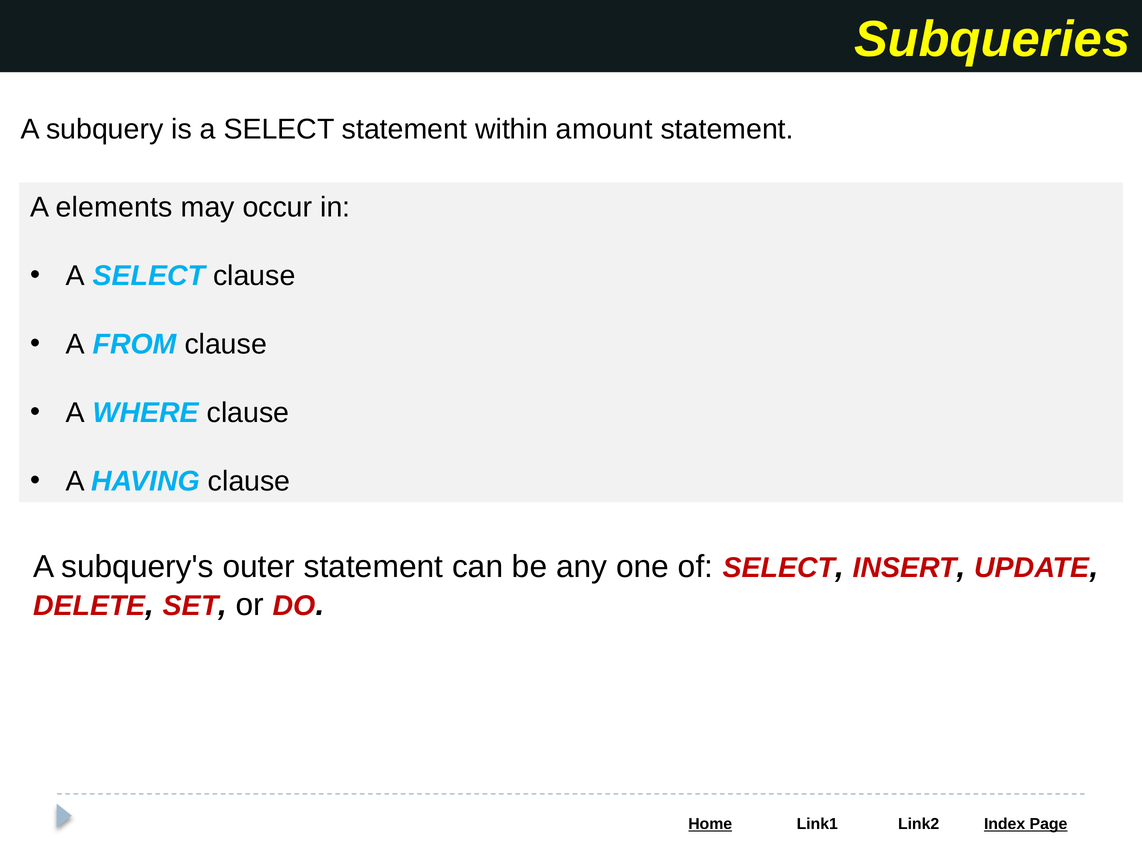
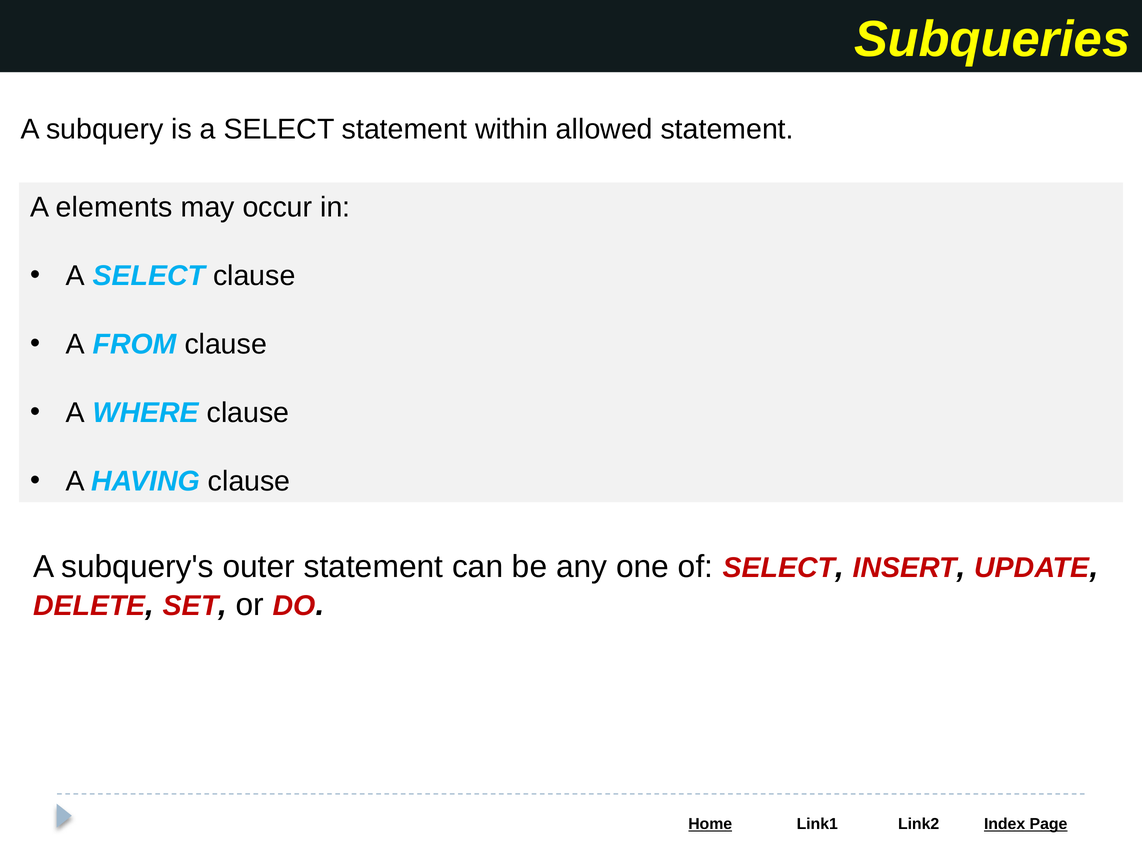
amount: amount -> allowed
